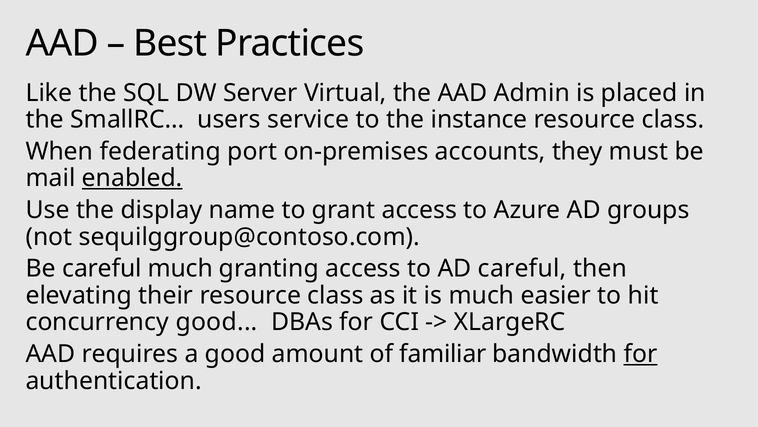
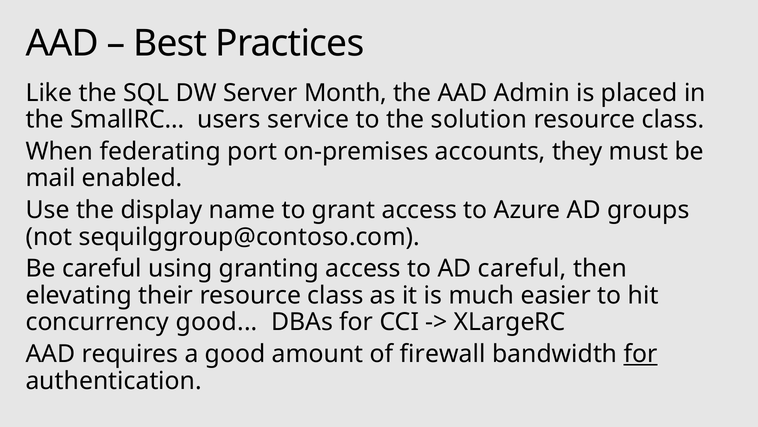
Virtual: Virtual -> Month
instance: instance -> solution
enabled underline: present -> none
careful much: much -> using
familiar: familiar -> firewall
